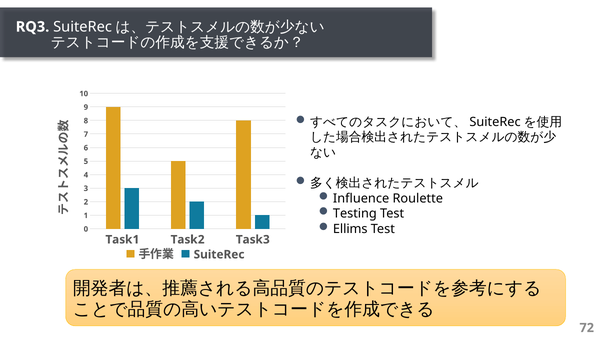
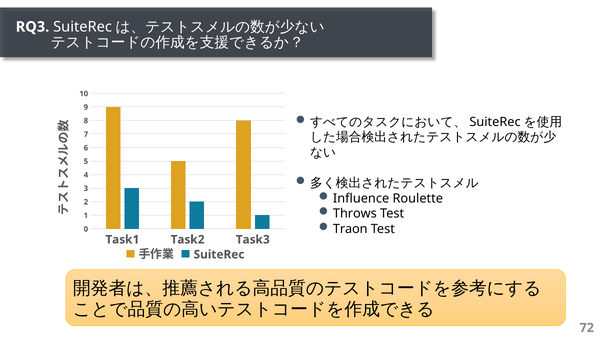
Testing: Testing -> Throws
Ellims: Ellims -> Traon
